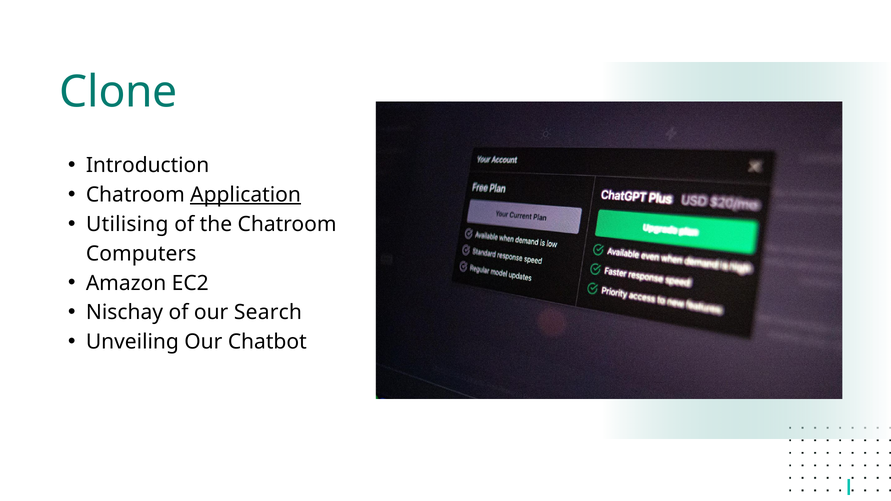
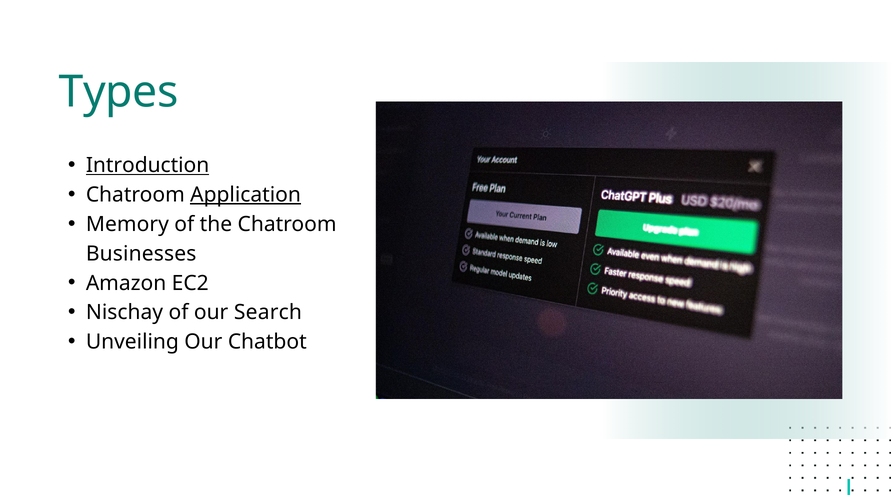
Clone: Clone -> Types
Introduction underline: none -> present
Utilising: Utilising -> Memory
Computers: Computers -> Businesses
